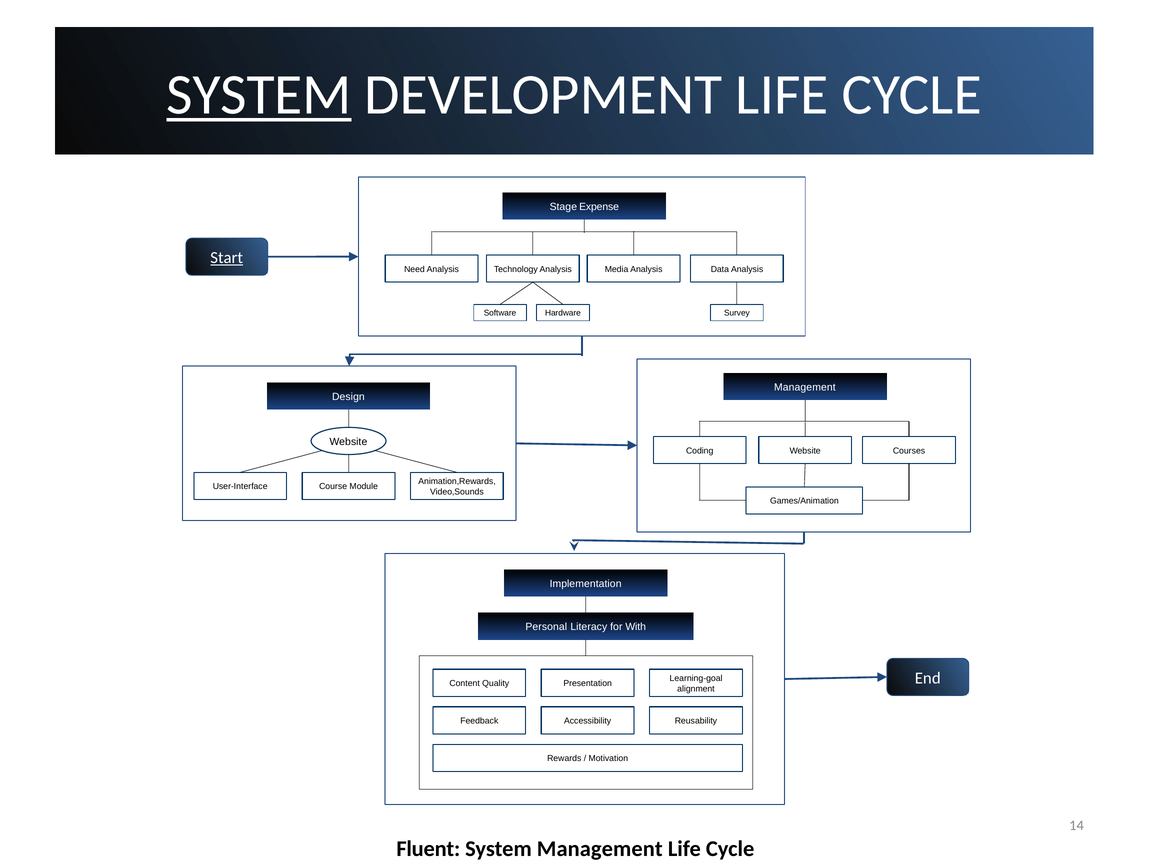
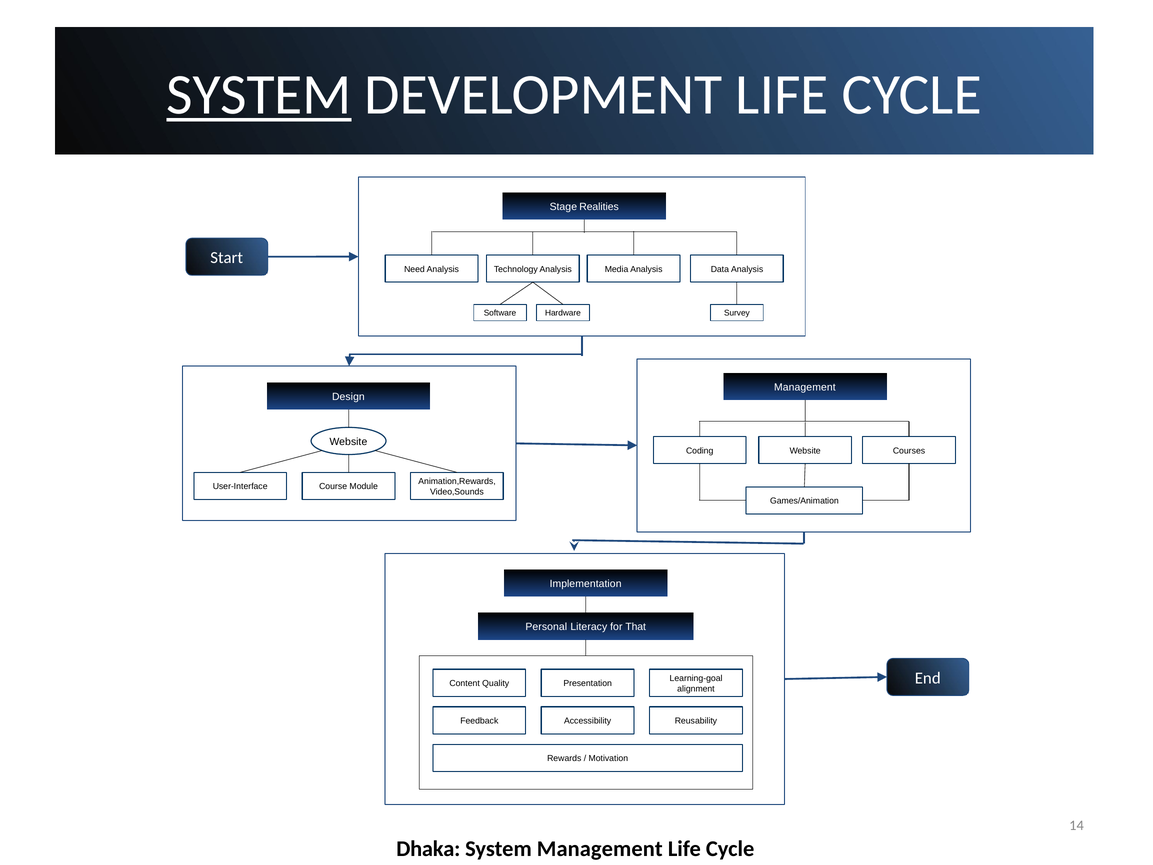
Expense: Expense -> Realities
Start underline: present -> none
With: With -> That
Fluent: Fluent -> Dhaka
